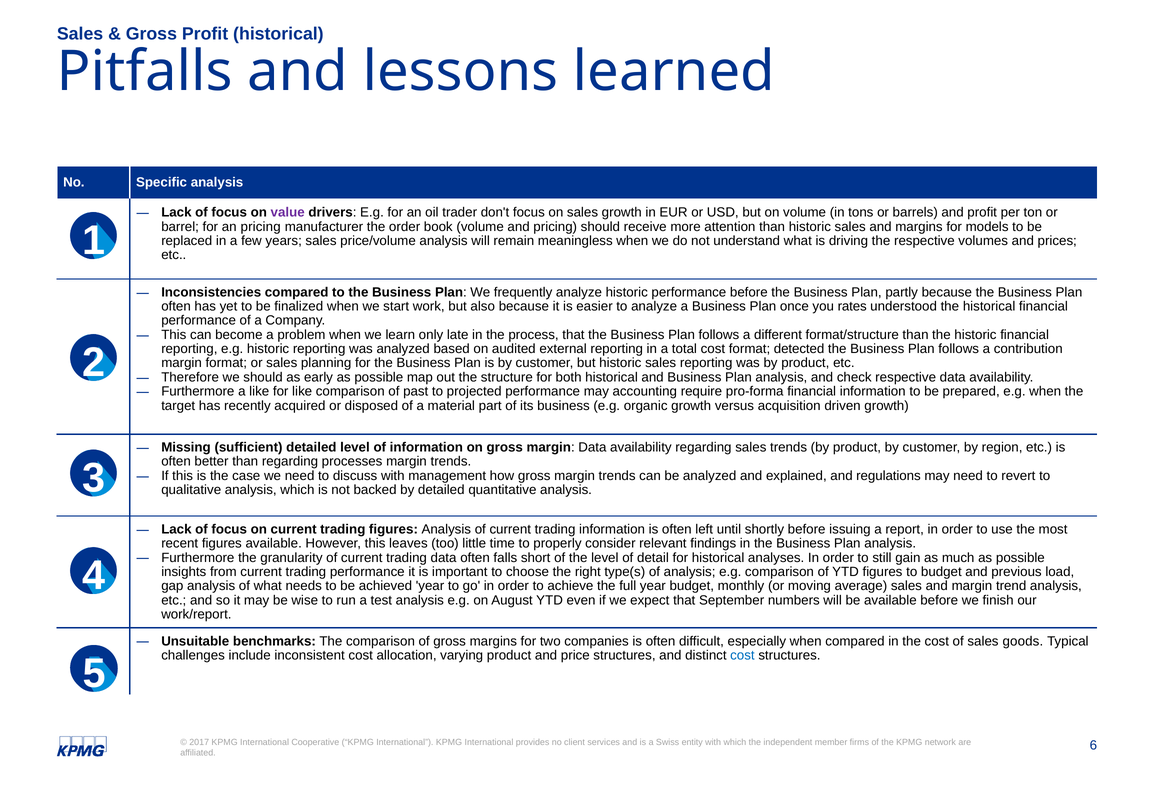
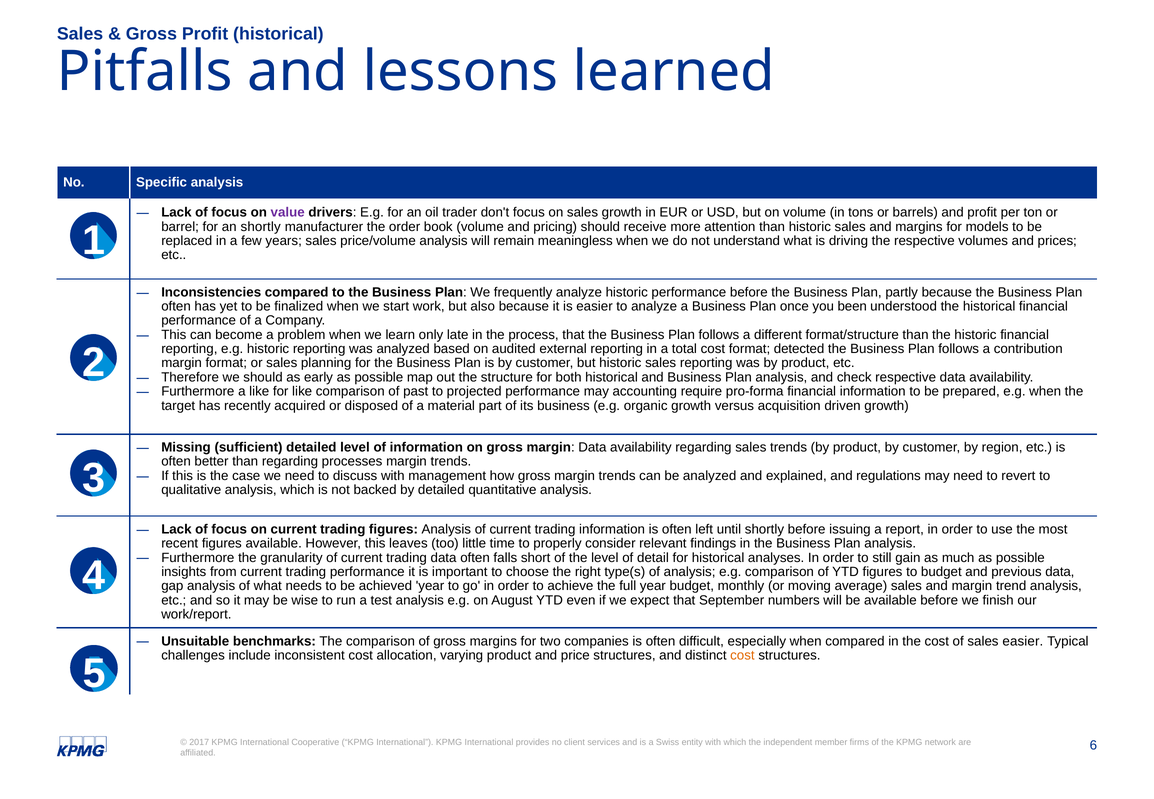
an pricing: pricing -> shortly
rates: rates -> been
previous load: load -> data
sales goods: goods -> easier
cost at (742, 655) colour: blue -> orange
